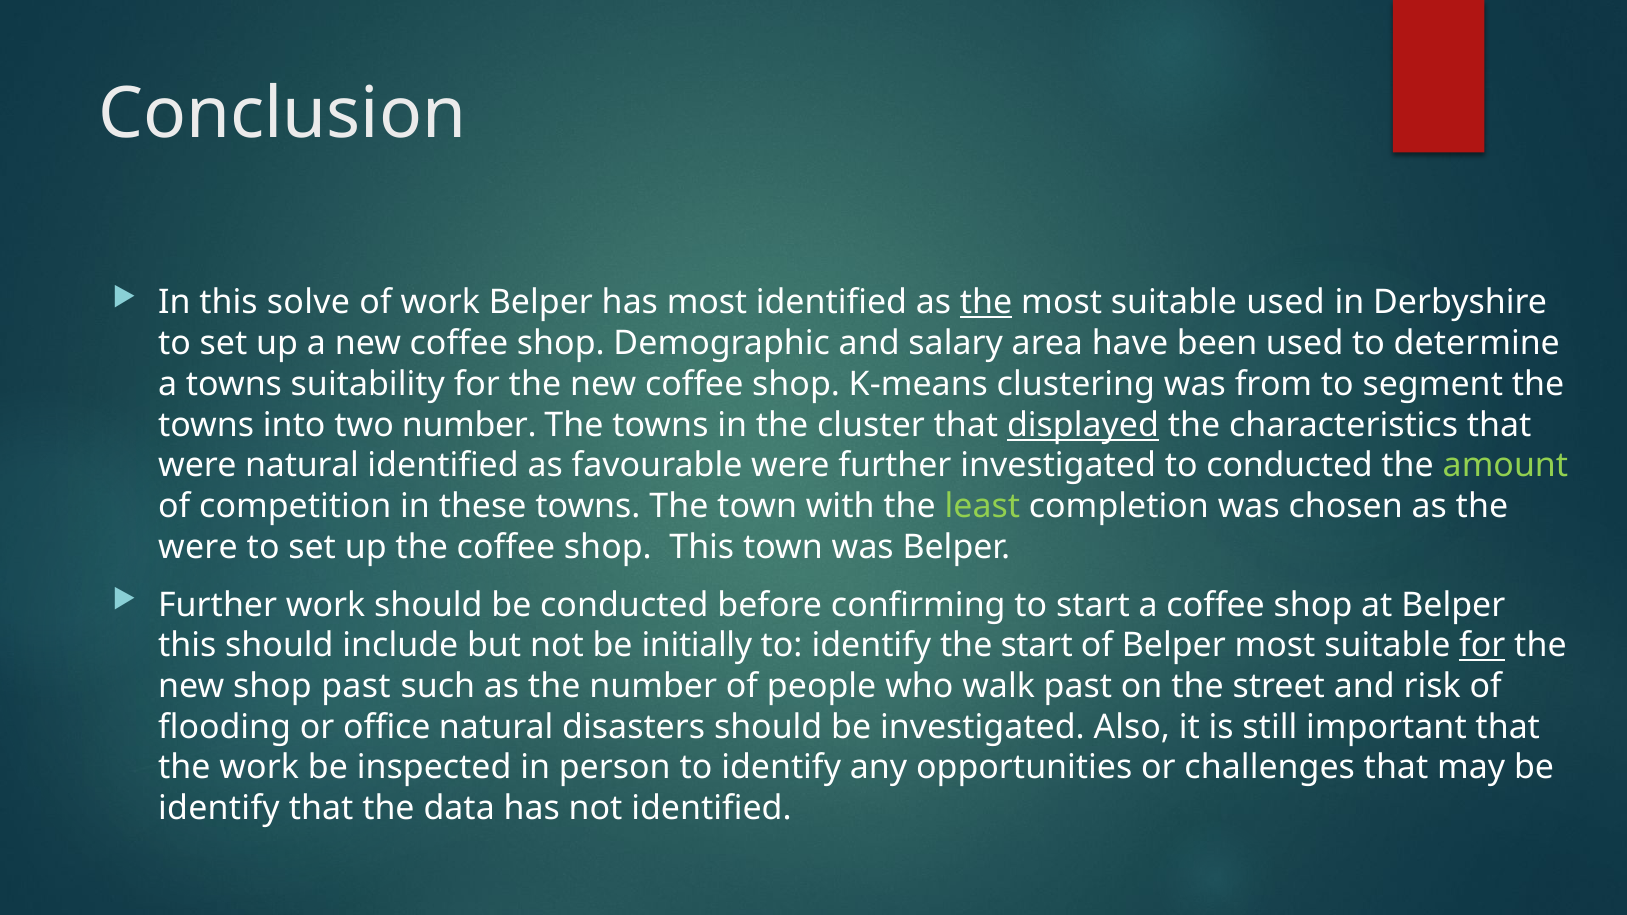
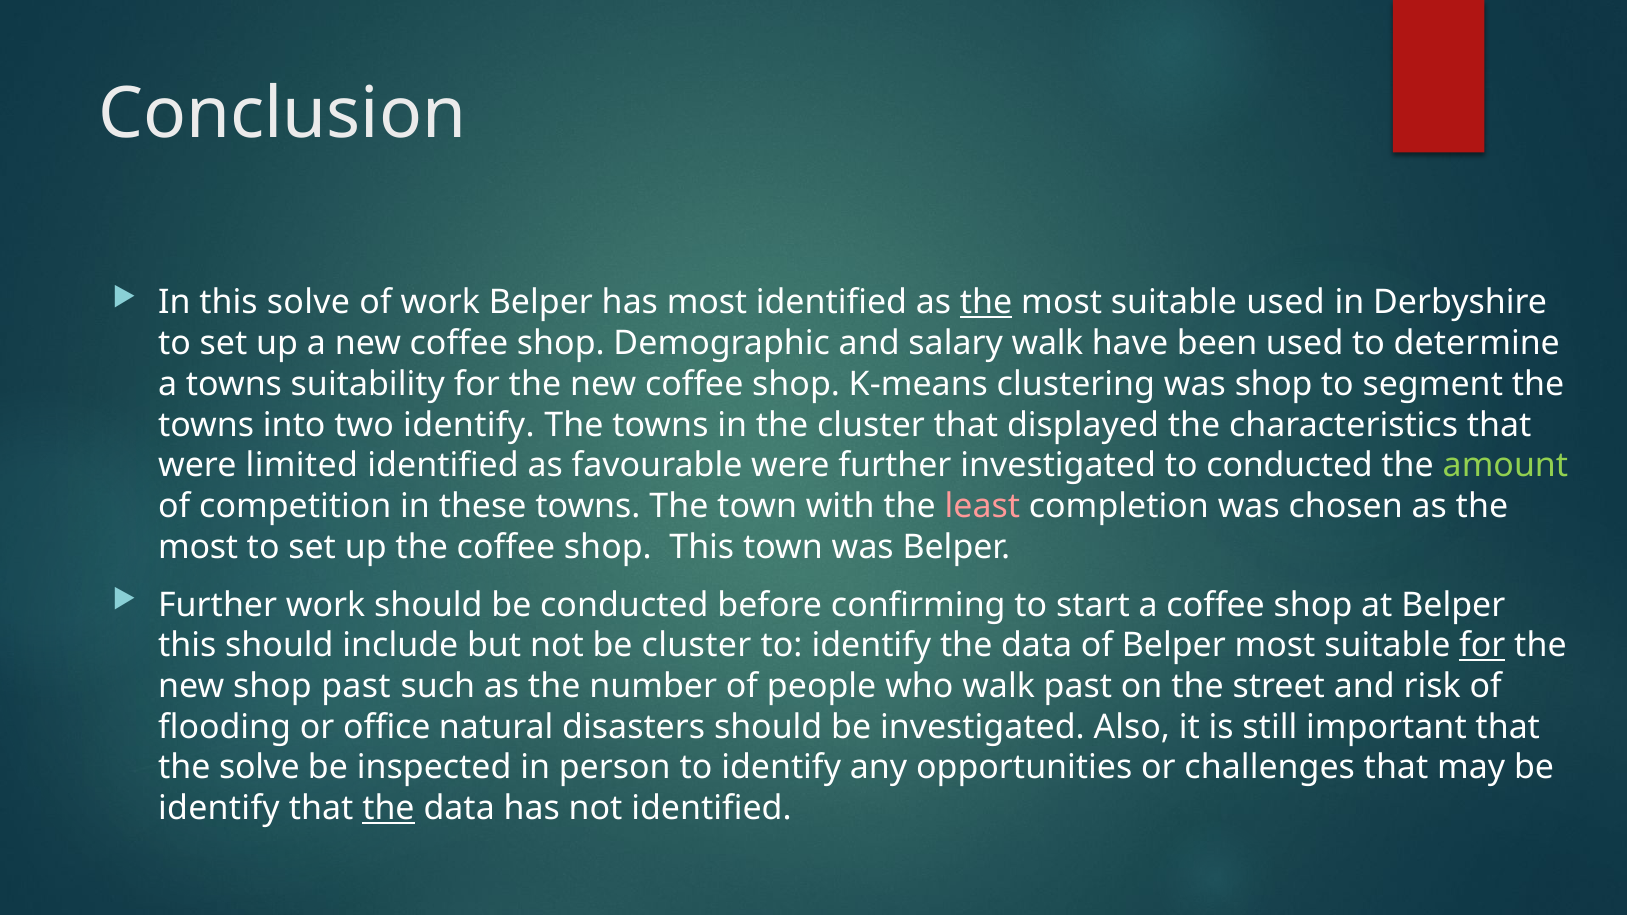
salary area: area -> walk
was from: from -> shop
two number: number -> identify
displayed underline: present -> none
were natural: natural -> limited
least colour: light green -> pink
were at (198, 547): were -> most
be initially: initially -> cluster
identify the start: start -> data
the work: work -> solve
the at (388, 809) underline: none -> present
